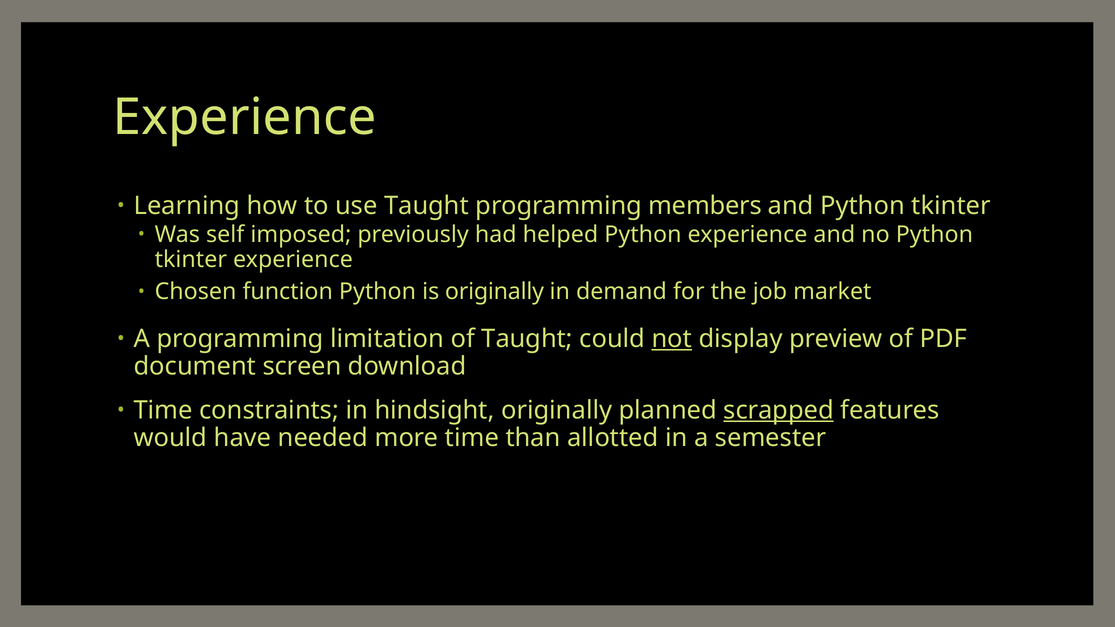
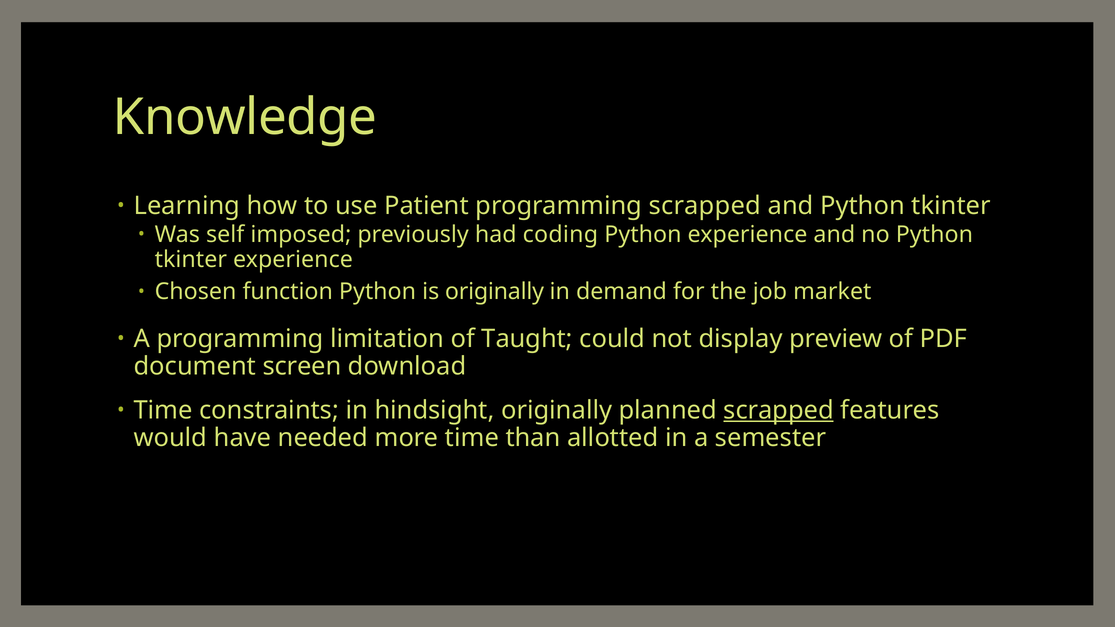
Experience at (245, 117): Experience -> Knowledge
use Taught: Taught -> Patient
programming members: members -> scrapped
helped: helped -> coding
not underline: present -> none
